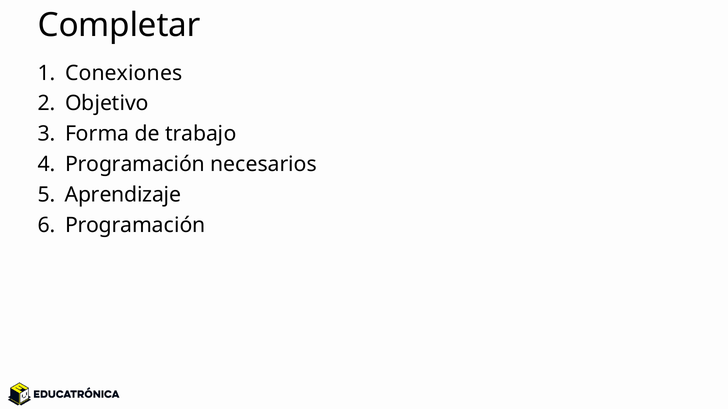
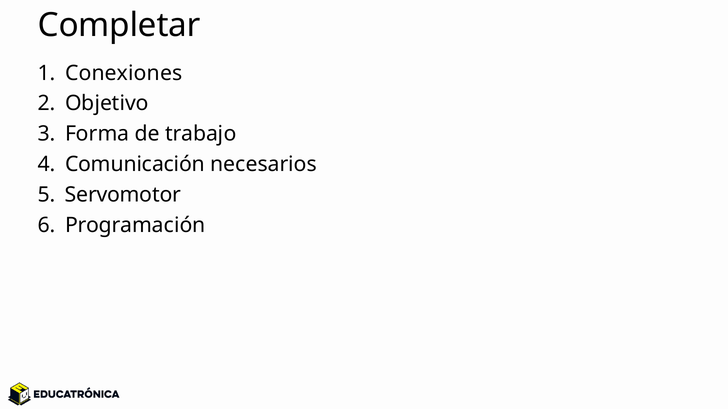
Programación at (135, 165): Programación -> Comunicación
Aprendizaje: Aprendizaje -> Servomotor
